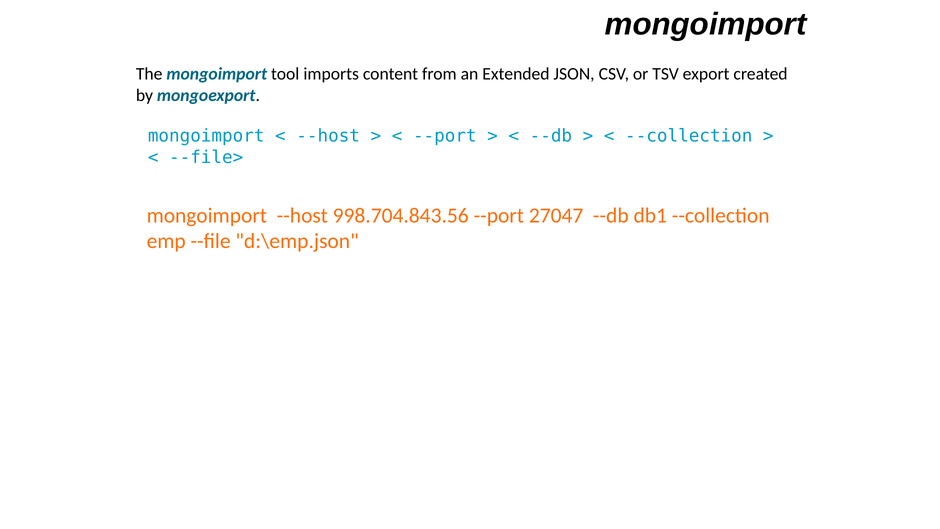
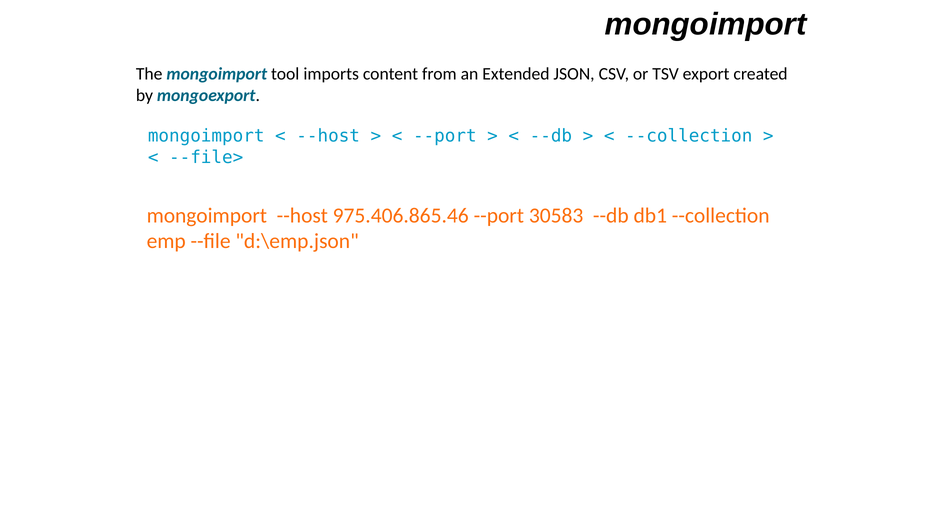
998.704.843.56: 998.704.843.56 -> 975.406.865.46
27047: 27047 -> 30583
